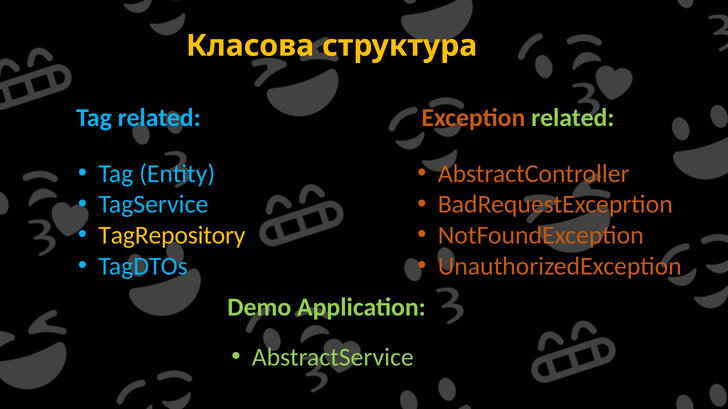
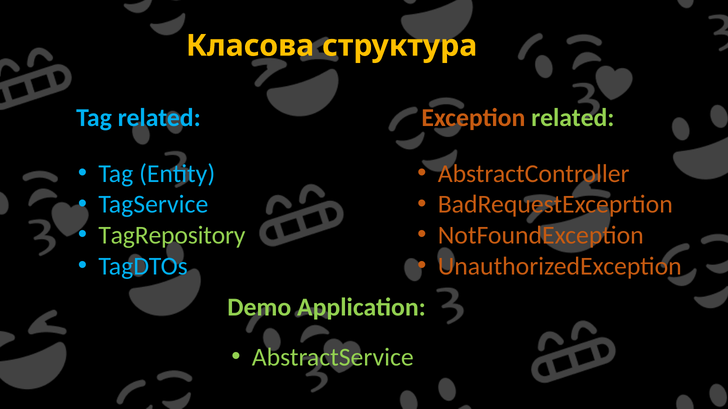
TagRepository colour: yellow -> light green
